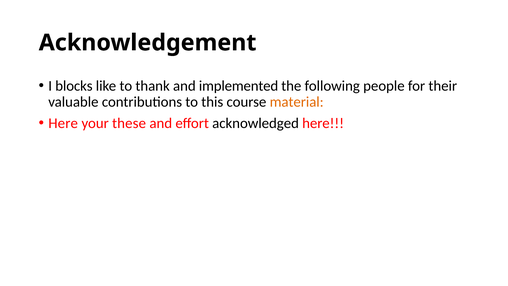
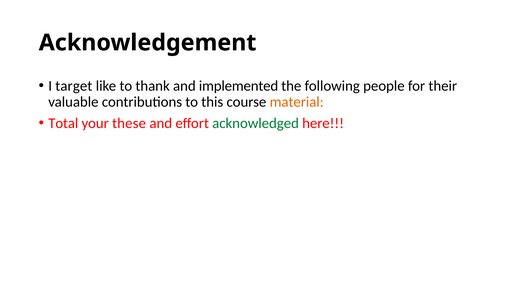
blocks: blocks -> target
Here at (63, 123): Here -> Total
acknowledged colour: black -> green
